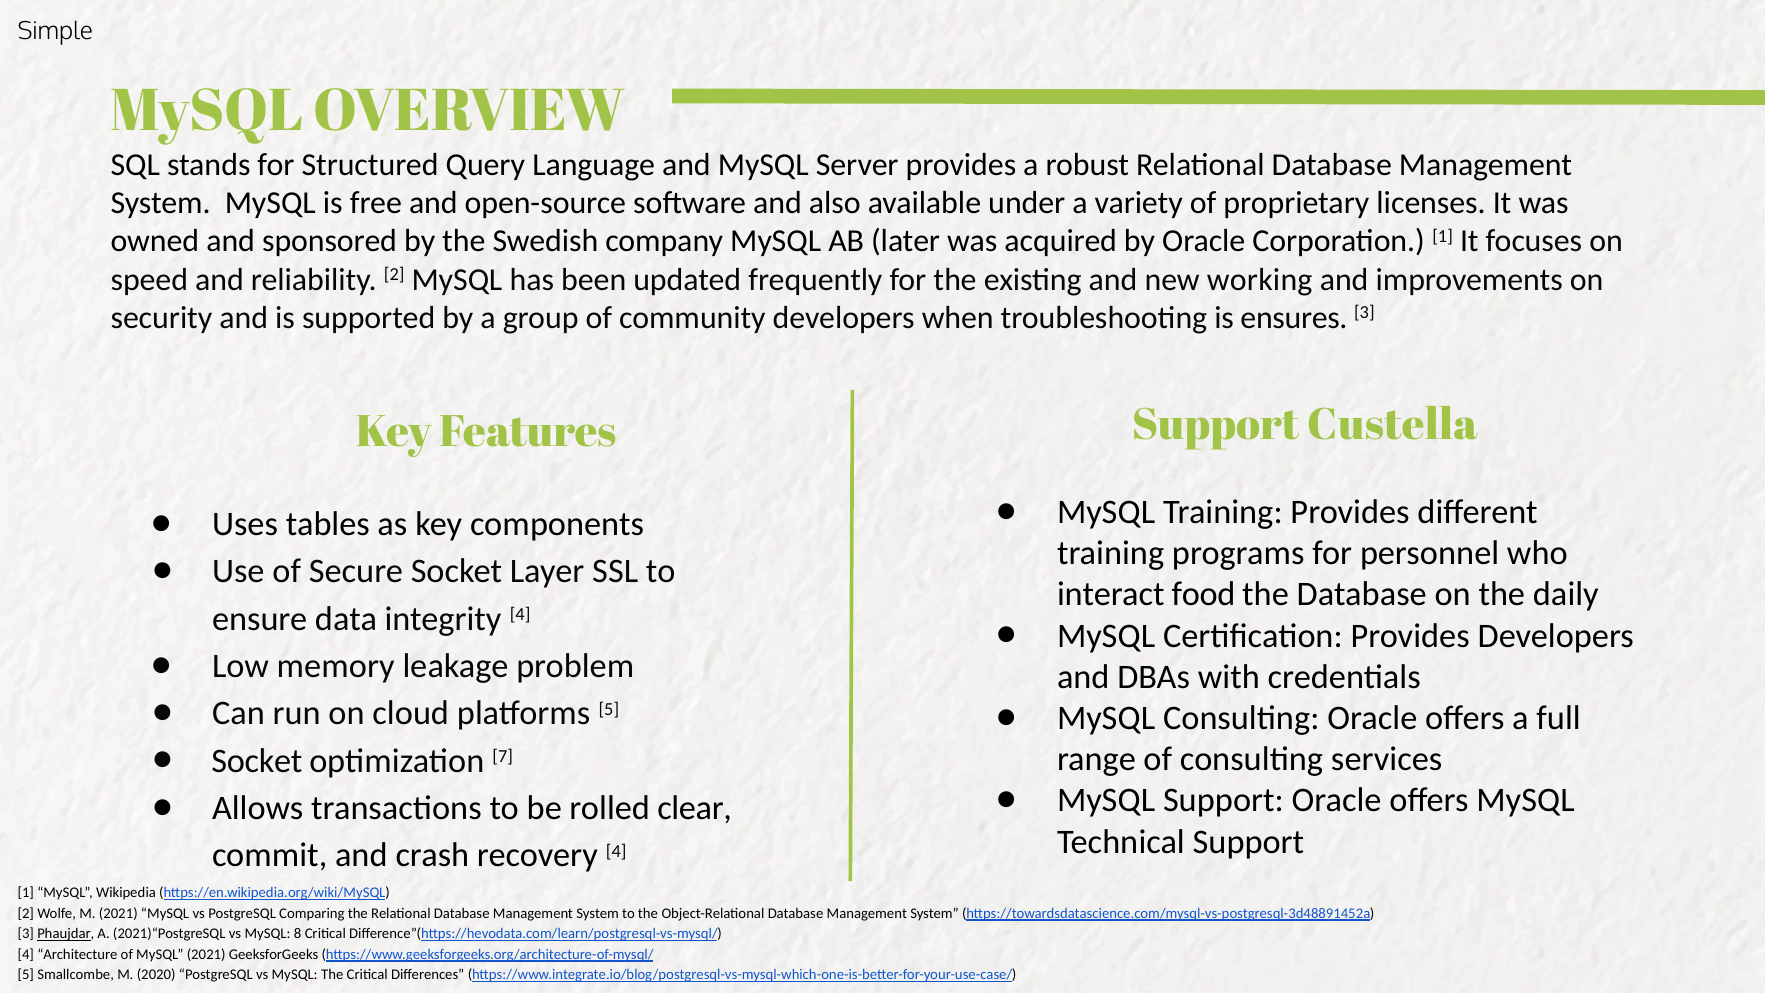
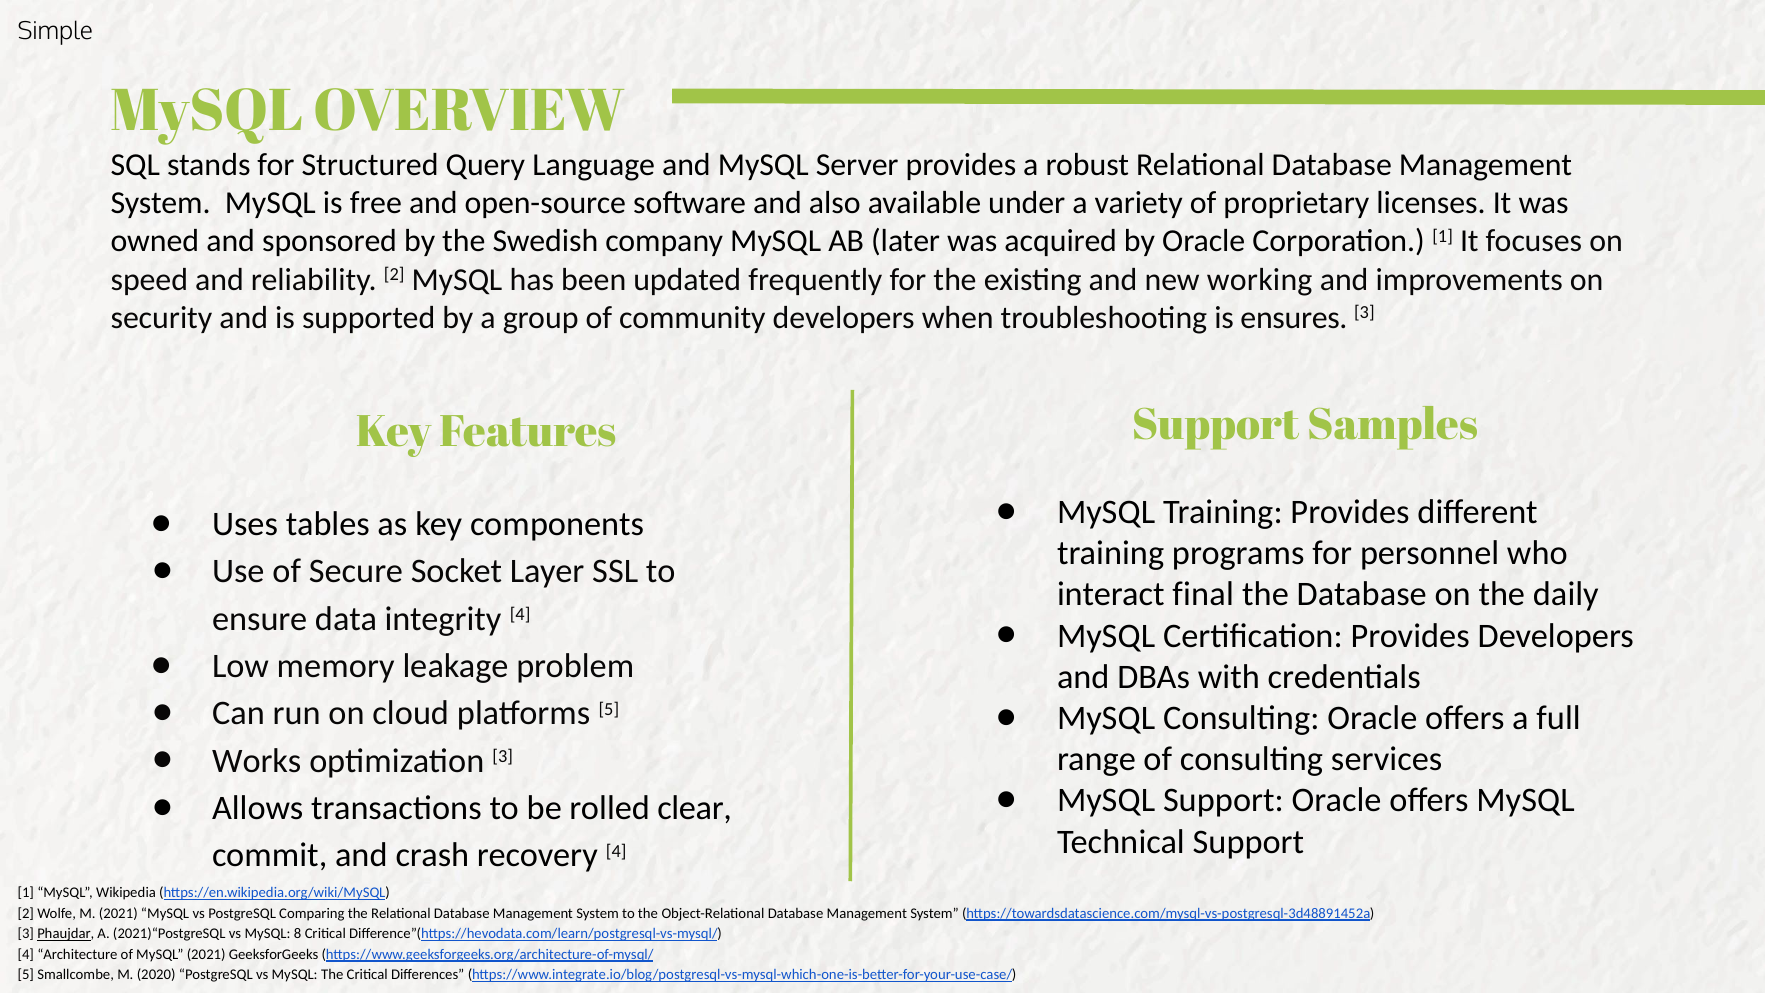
Custella: Custella -> Samples
food: food -> final
Socket at (257, 761): Socket -> Works
optimization 7: 7 -> 3
